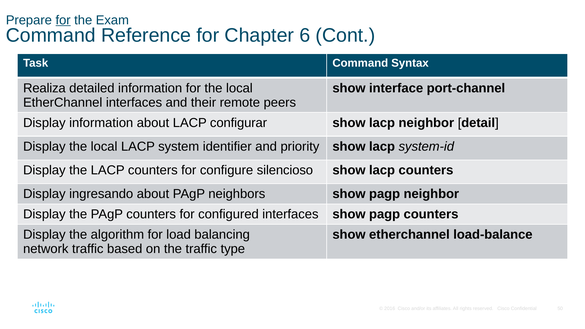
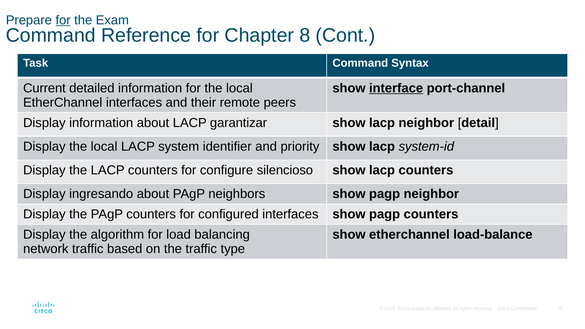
6: 6 -> 8
Realiza: Realiza -> Current
interface underline: none -> present
configurar: configurar -> garantizar
